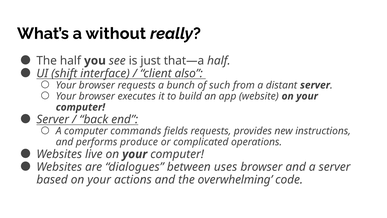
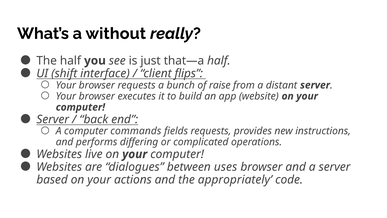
also: also -> flips
such: such -> raise
produce: produce -> differing
overwhelming: overwhelming -> appropriately
